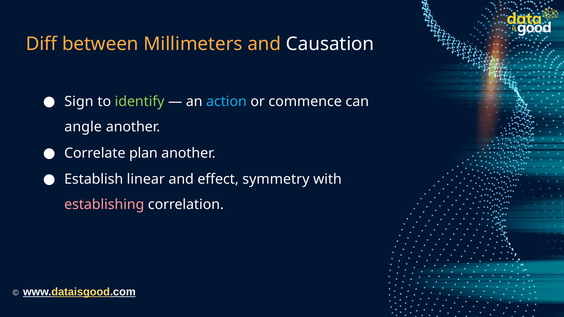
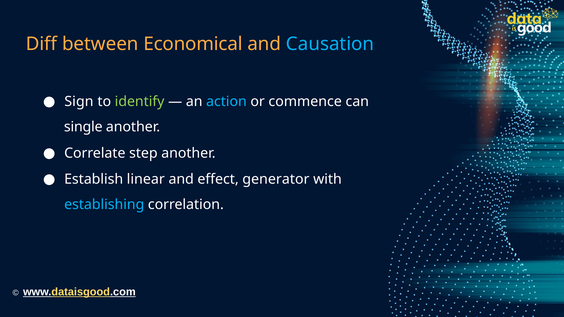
Millimeters: Millimeters -> Economical
Causation colour: white -> light blue
angle: angle -> single
plan: plan -> step
symmetry: symmetry -> generator
establishing colour: pink -> light blue
